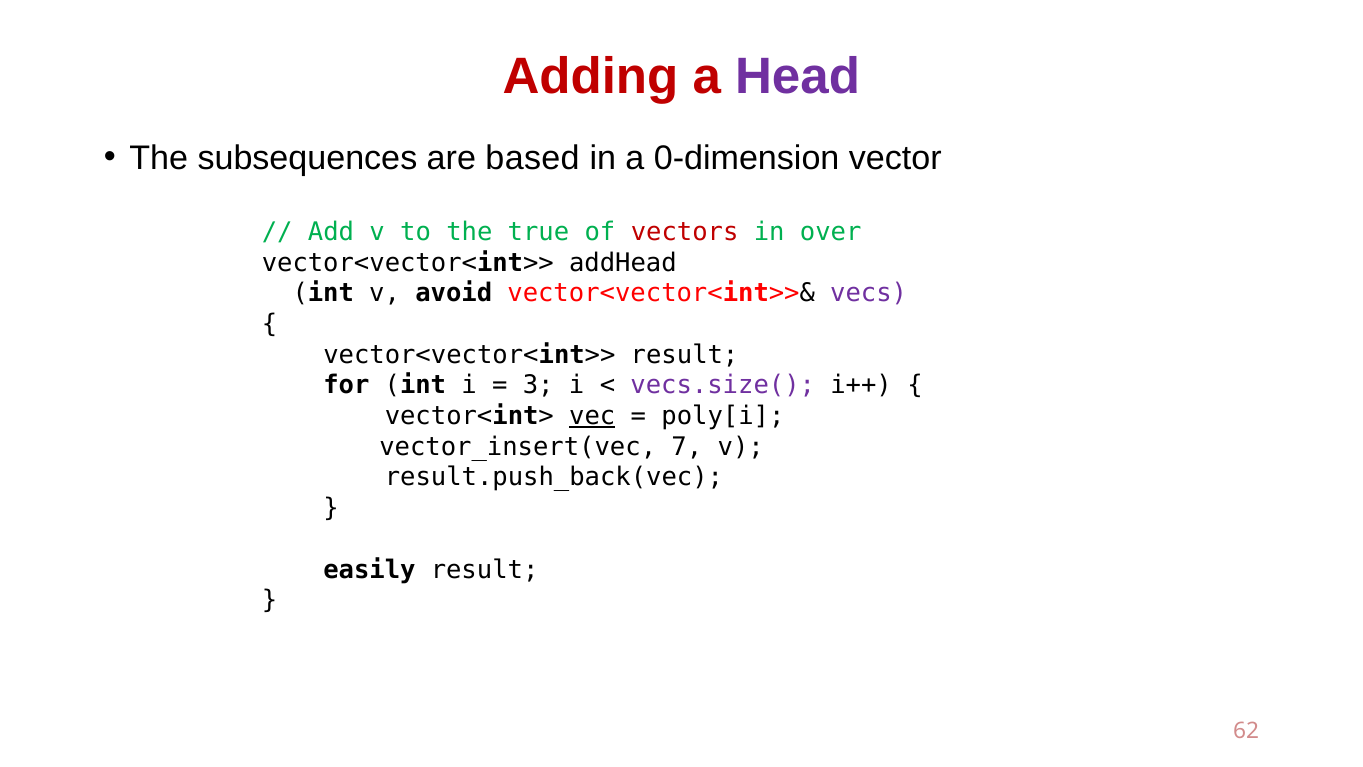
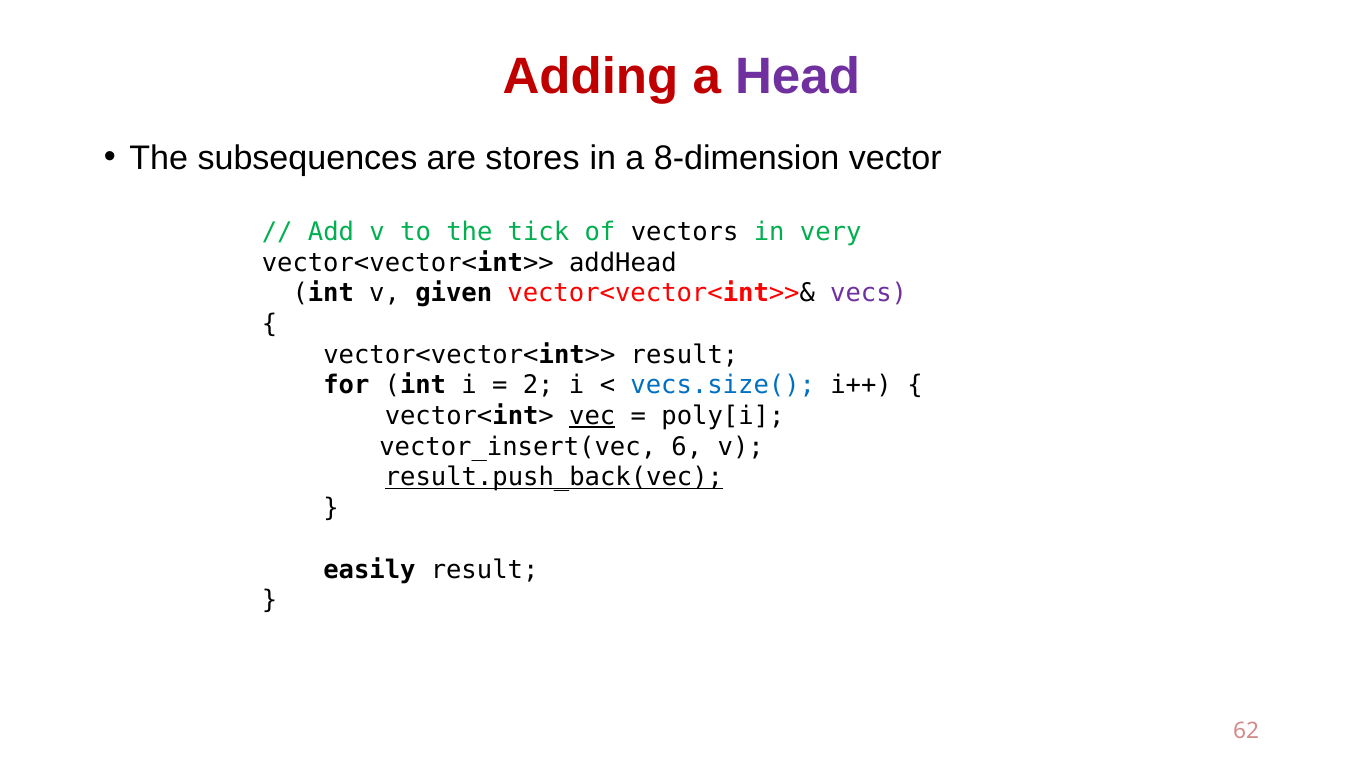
based: based -> stores
0-dimension: 0-dimension -> 8-dimension
true: true -> tick
vectors colour: red -> black
over: over -> very
avoid: avoid -> given
3: 3 -> 2
vecs.size( colour: purple -> blue
7: 7 -> 6
result.push_back(vec underline: none -> present
